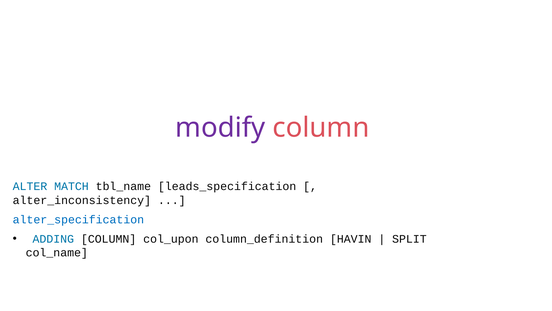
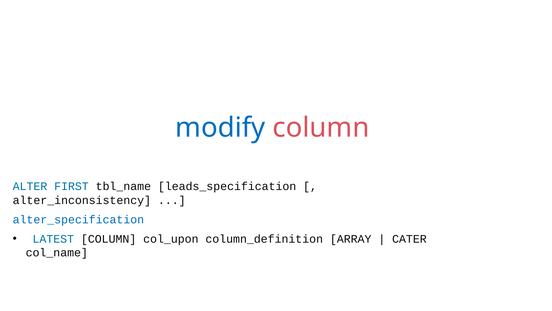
modify colour: purple -> blue
MATCH: MATCH -> FIRST
ADDING: ADDING -> LATEST
HAVIN: HAVIN -> ARRAY
SPLIT: SPLIT -> CATER
